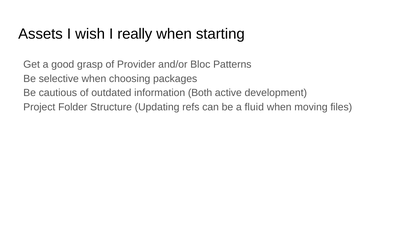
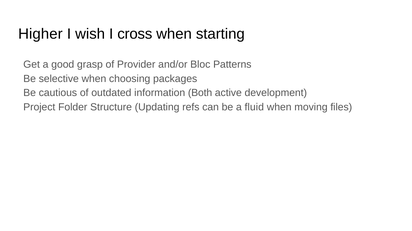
Assets: Assets -> Higher
really: really -> cross
